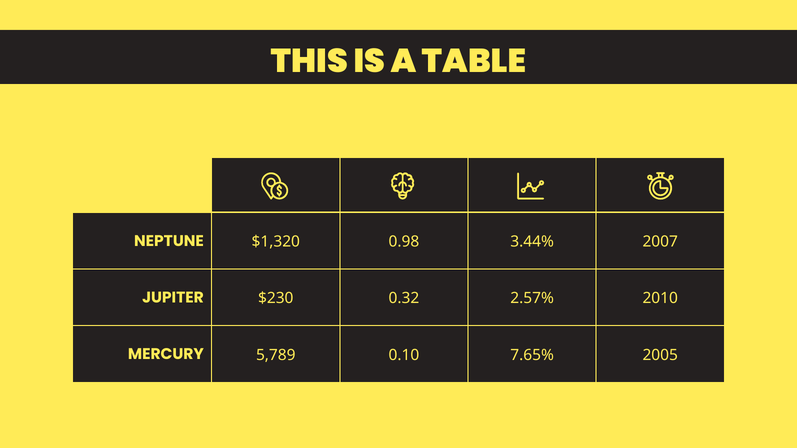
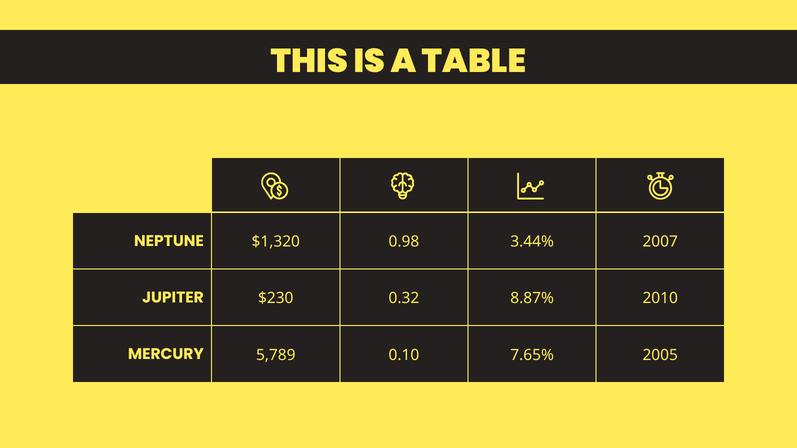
2.57%: 2.57% -> 8.87%
